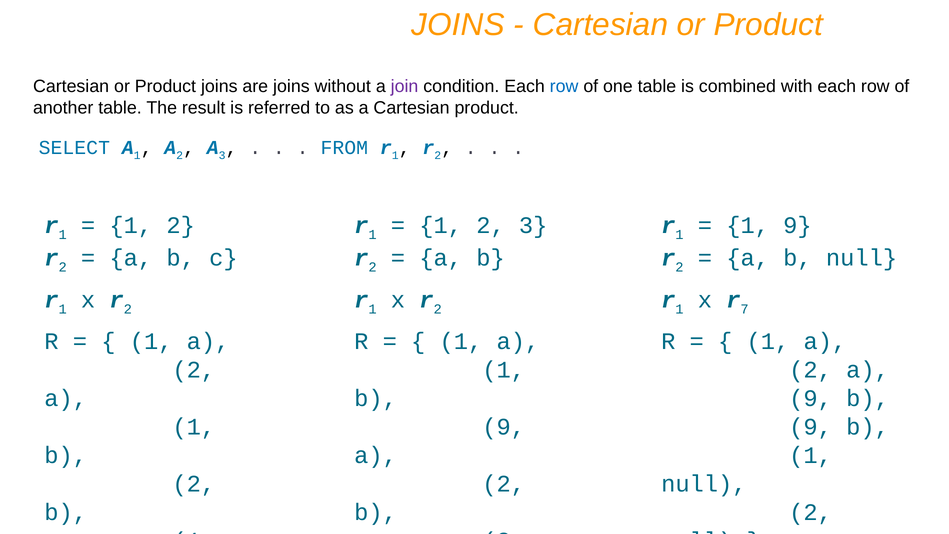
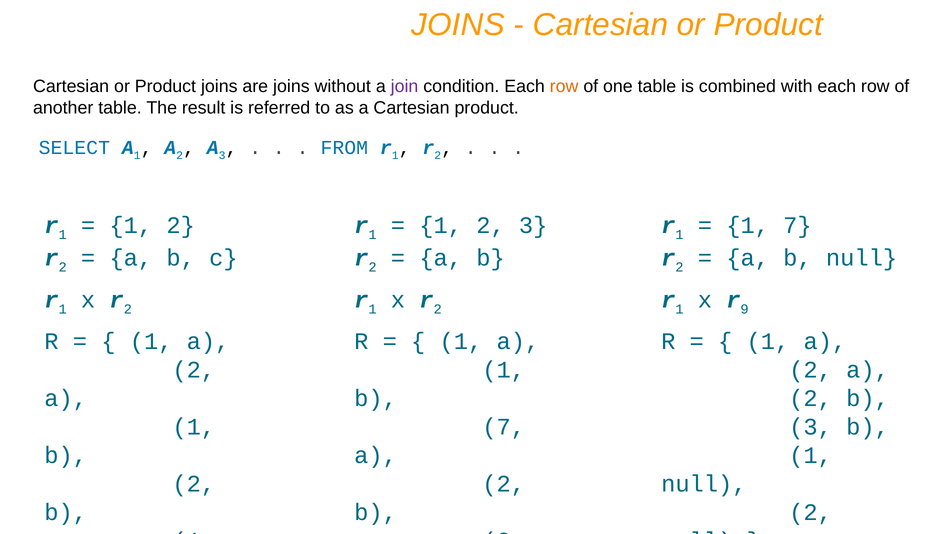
row at (564, 86) colour: blue -> orange
1 9: 9 -> 7
7: 7 -> 9
9 at (811, 398): 9 -> 2
9 at (504, 427): 9 -> 7
9 at (811, 427): 9 -> 3
